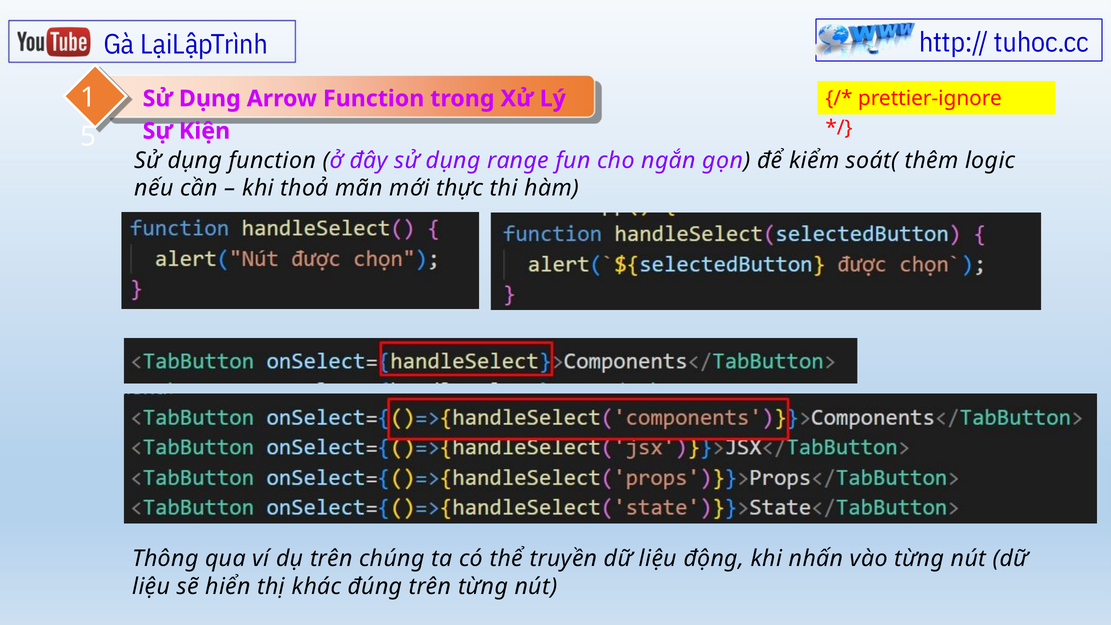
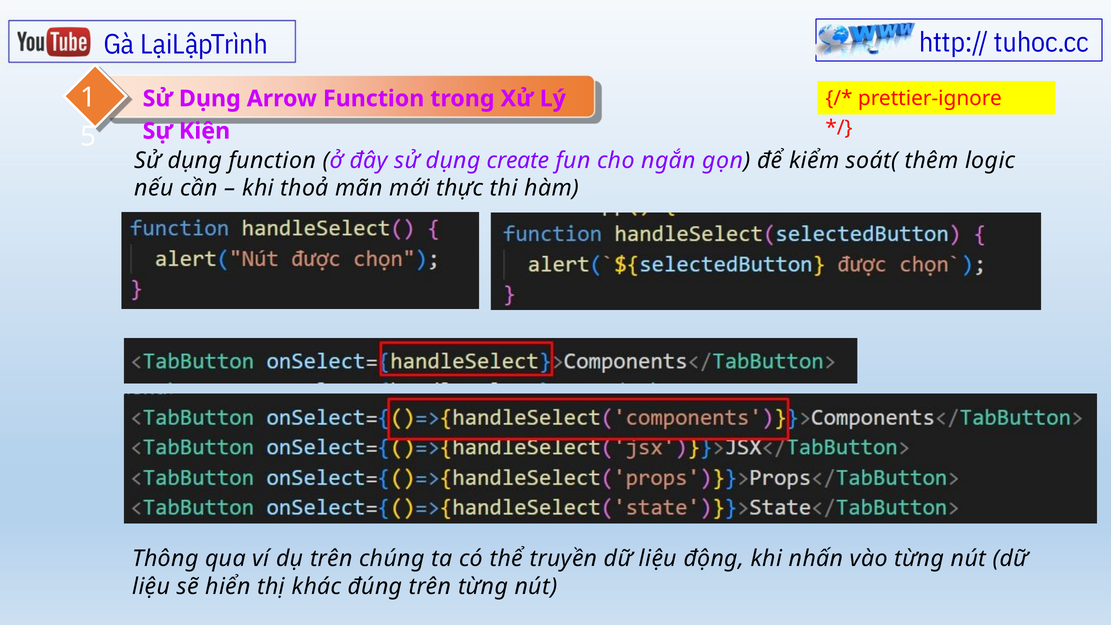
range: range -> create
